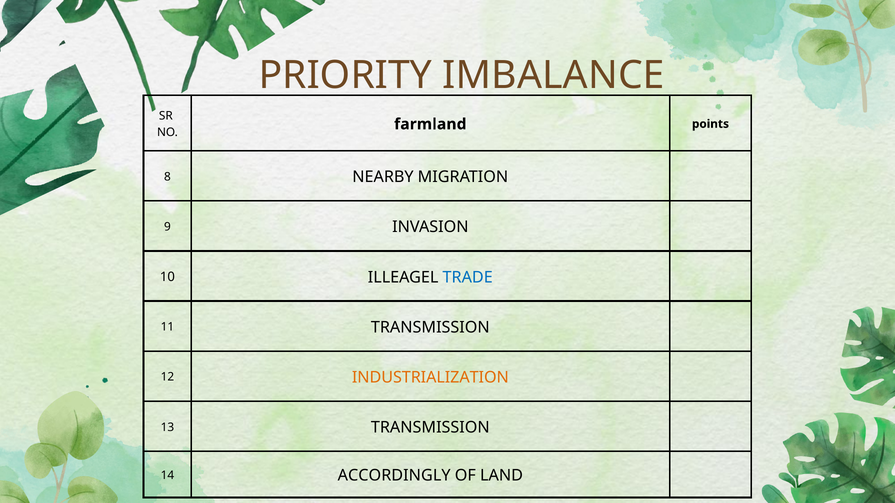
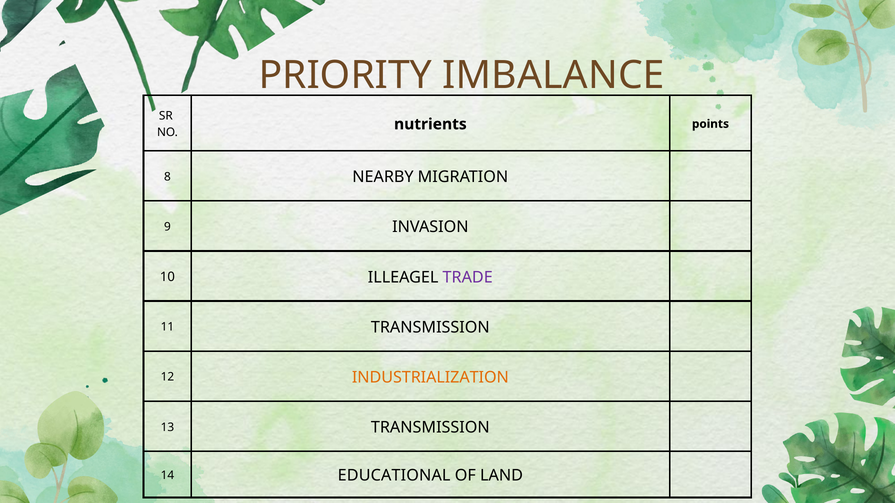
farmland: farmland -> nutrients
TRADE colour: blue -> purple
ACCORDINGLY: ACCORDINGLY -> EDUCATIONAL
